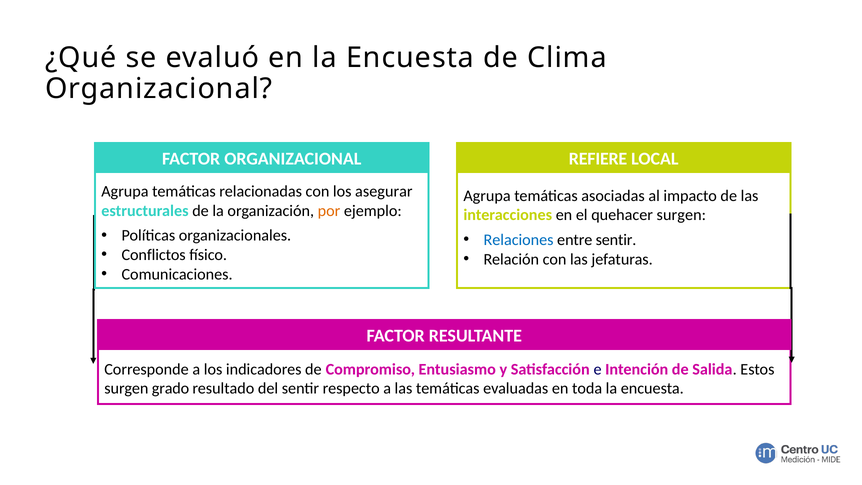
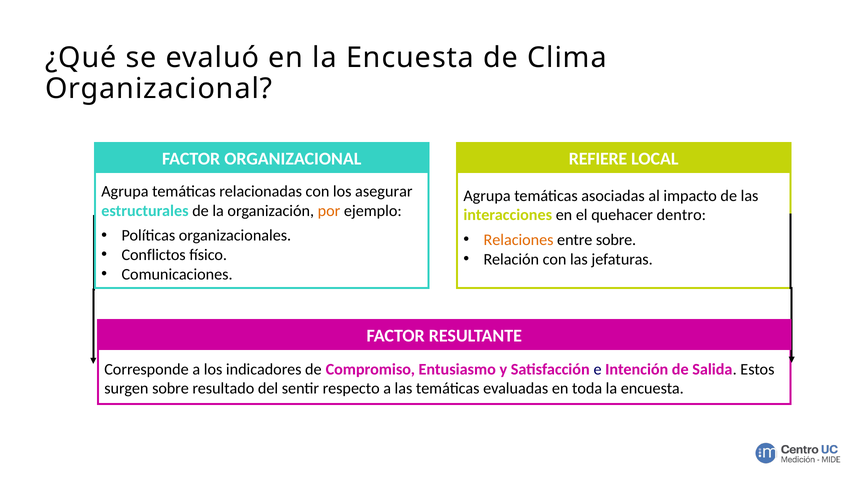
quehacer surgen: surgen -> dentro
Relaciones colour: blue -> orange
entre sentir: sentir -> sobre
surgen grado: grado -> sobre
